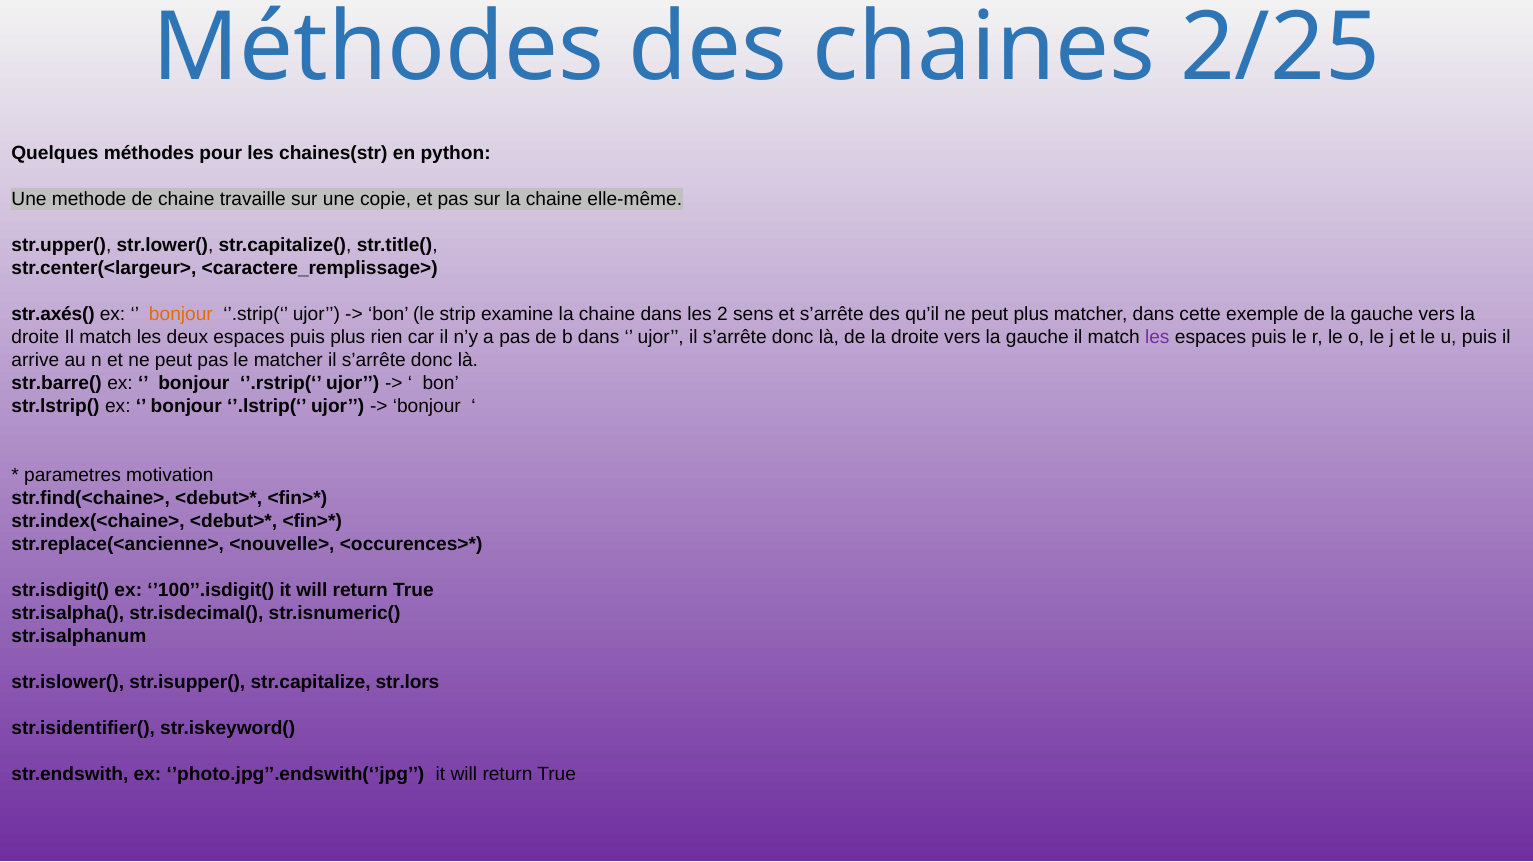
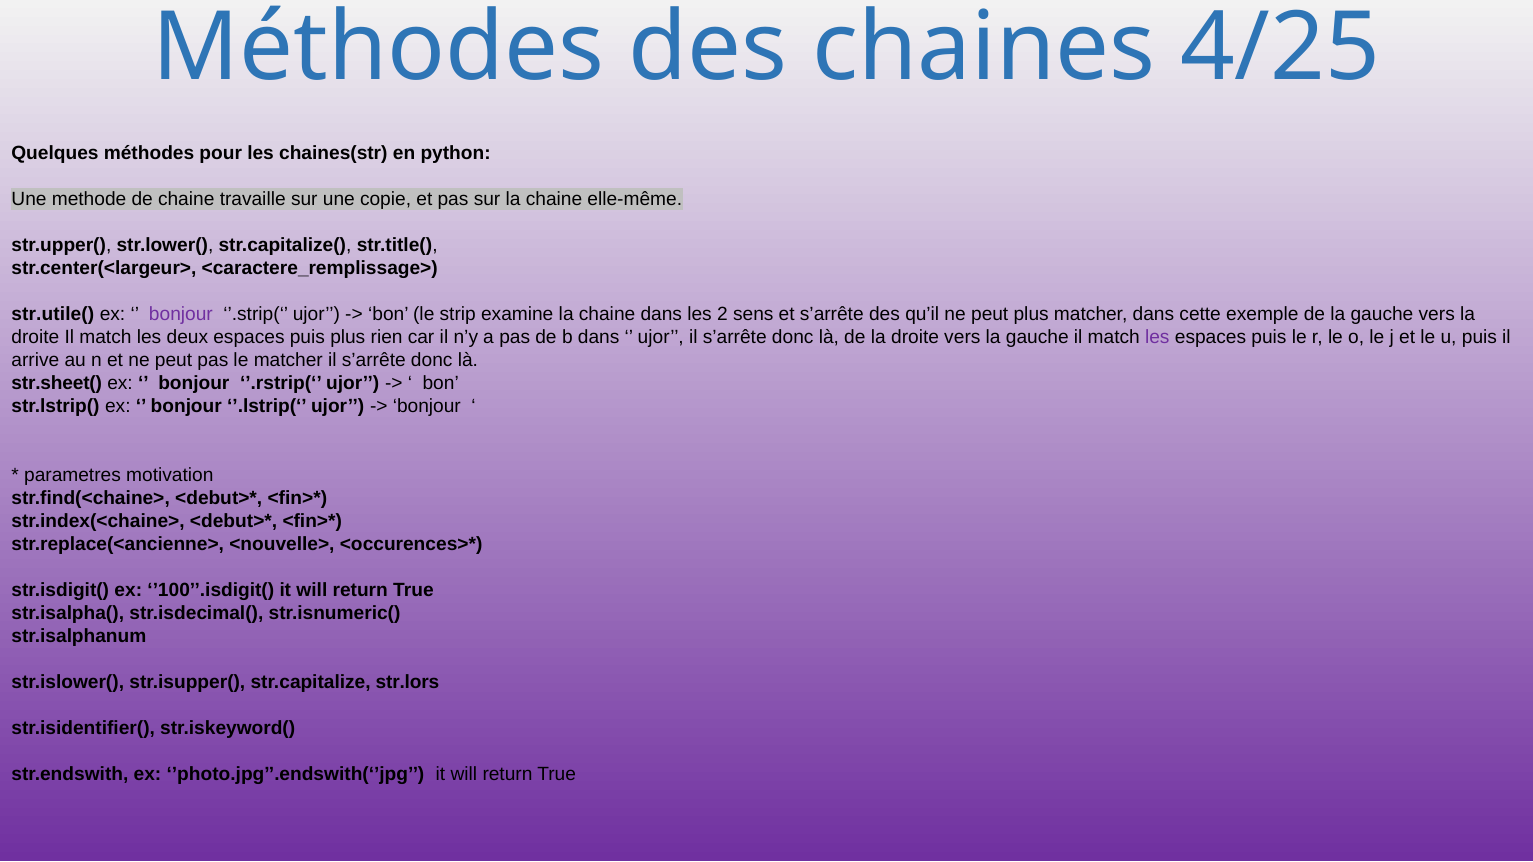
2/25: 2/25 -> 4/25
str.axés(: str.axés( -> str.utile(
bonjour at (181, 314) colour: orange -> purple
str.barre(: str.barre( -> str.sheet(
